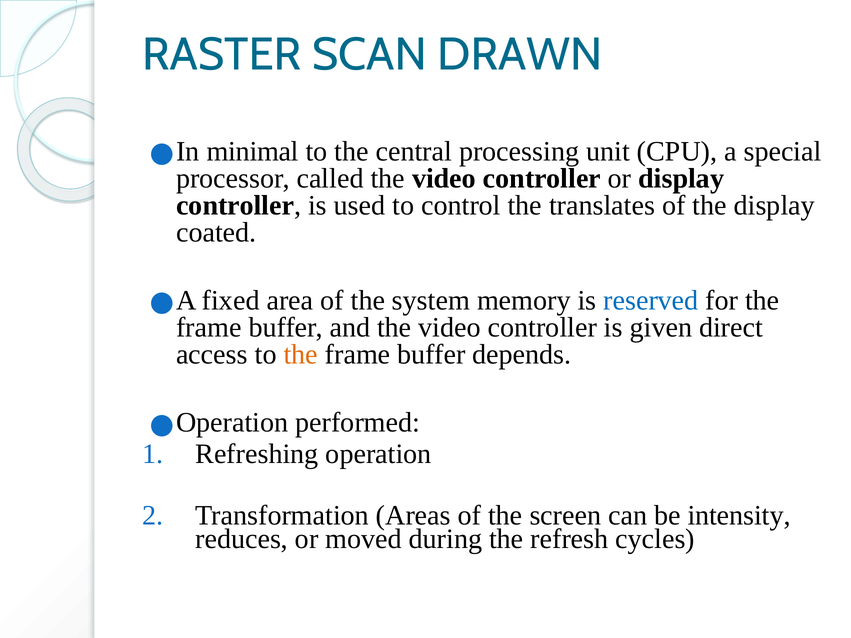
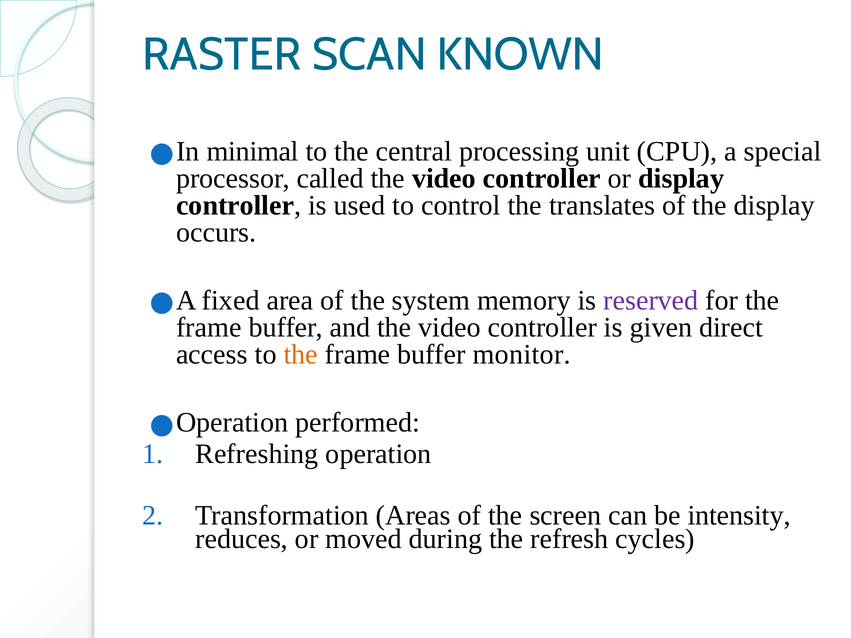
DRAWN: DRAWN -> KNOWN
coated: coated -> occurs
reserved colour: blue -> purple
depends: depends -> monitor
